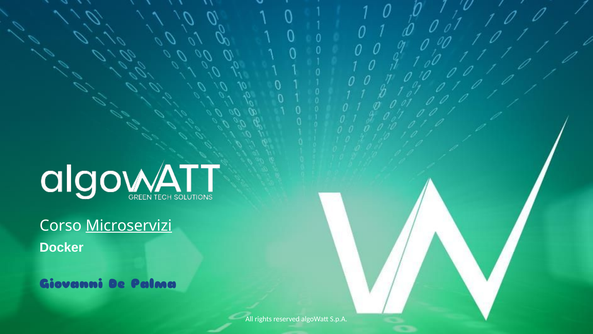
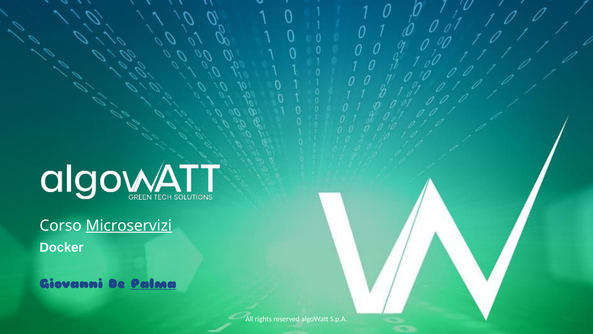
Palma underline: none -> present
